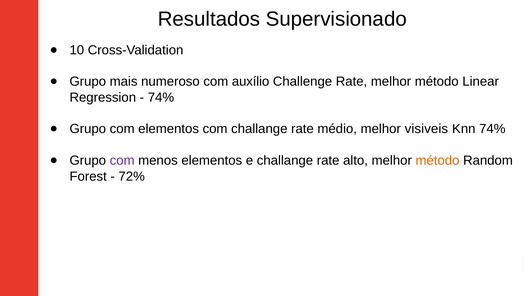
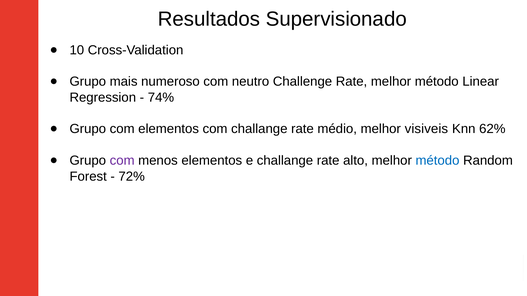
auxílio: auxílio -> neutro
Knn 74%: 74% -> 62%
método at (437, 161) colour: orange -> blue
